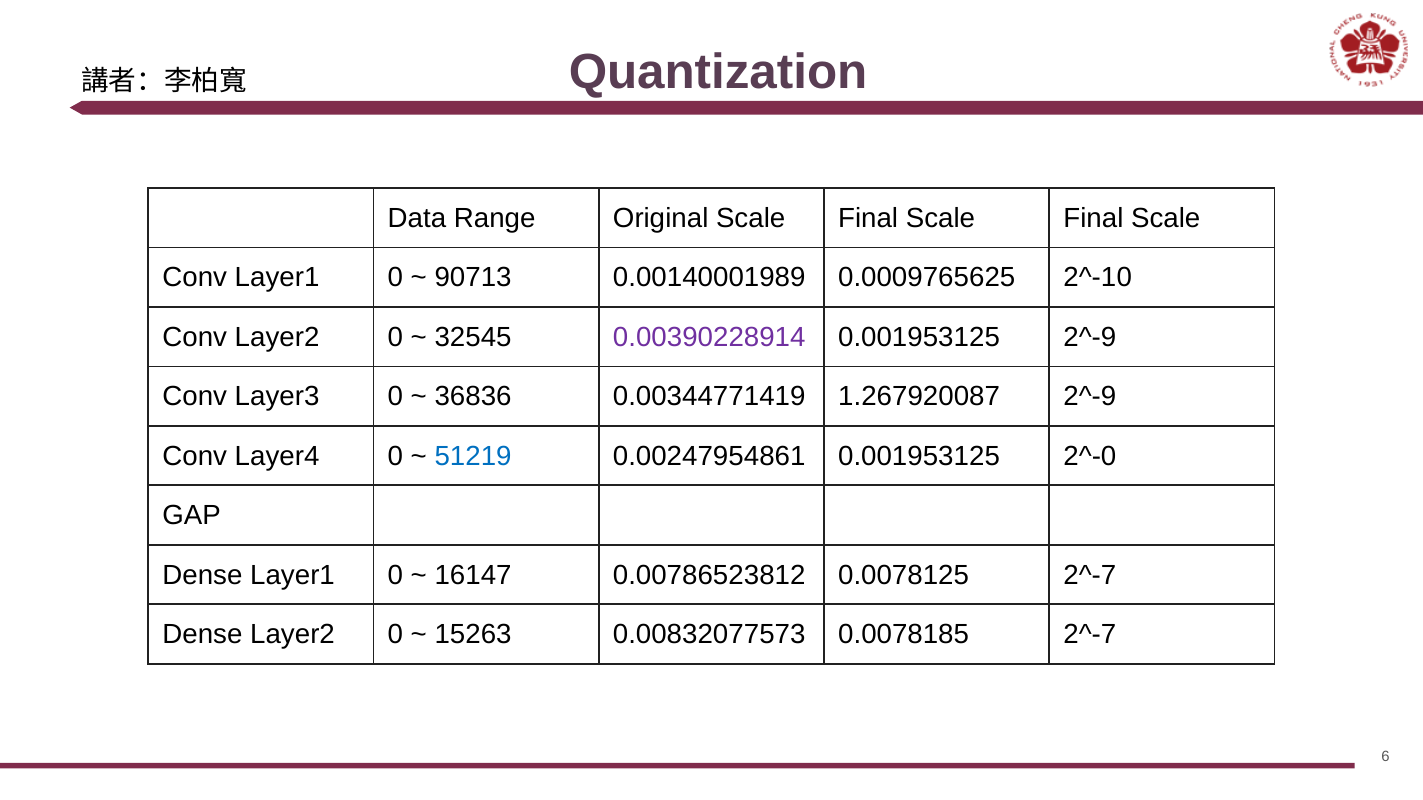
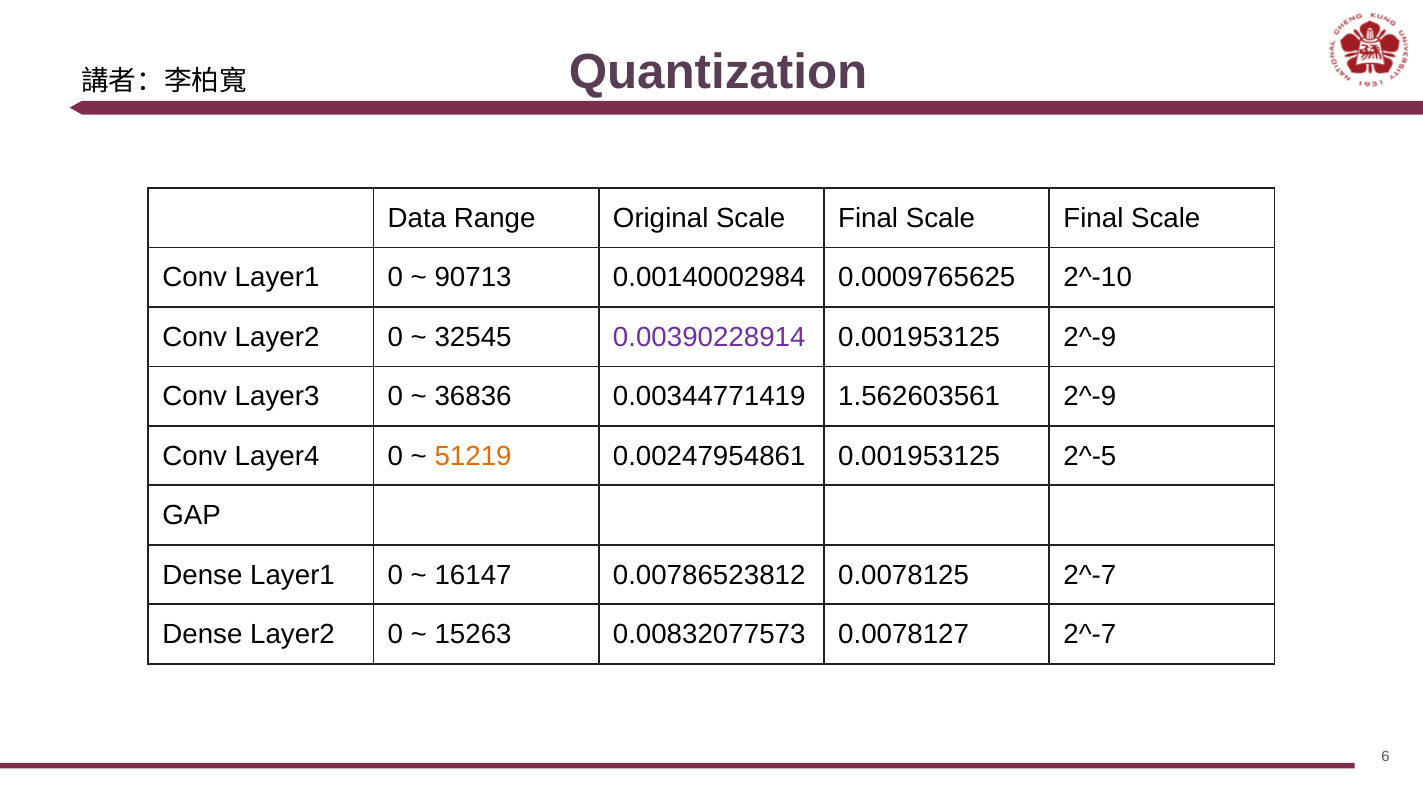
0.00140001989: 0.00140001989 -> 0.00140002984
1.267920087: 1.267920087 -> 1.562603561
51219 colour: blue -> orange
2^-0: 2^-0 -> 2^-5
0.0078185: 0.0078185 -> 0.0078127
